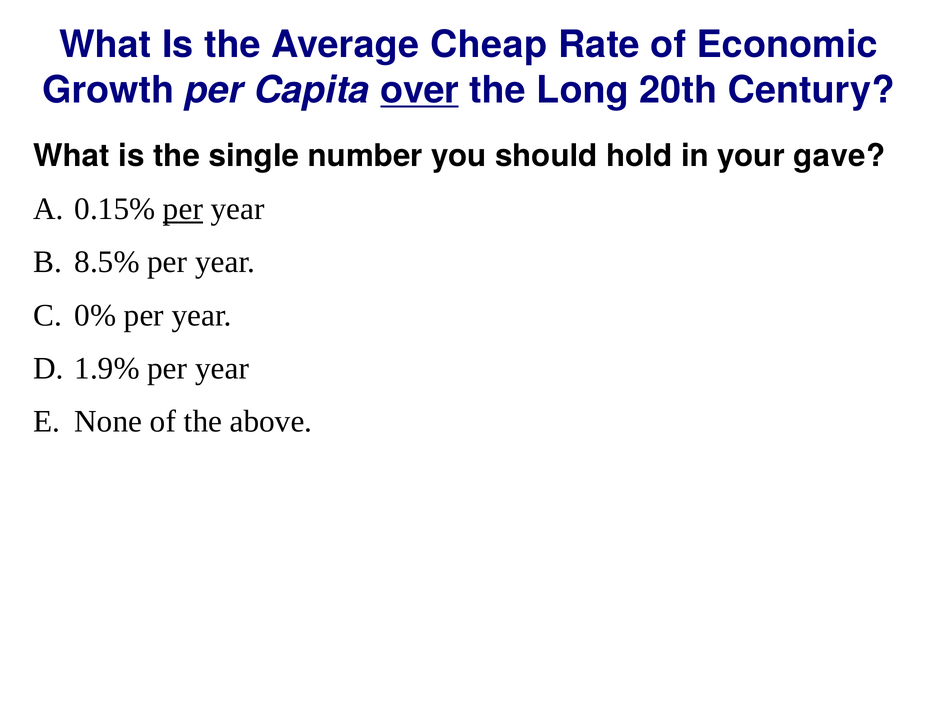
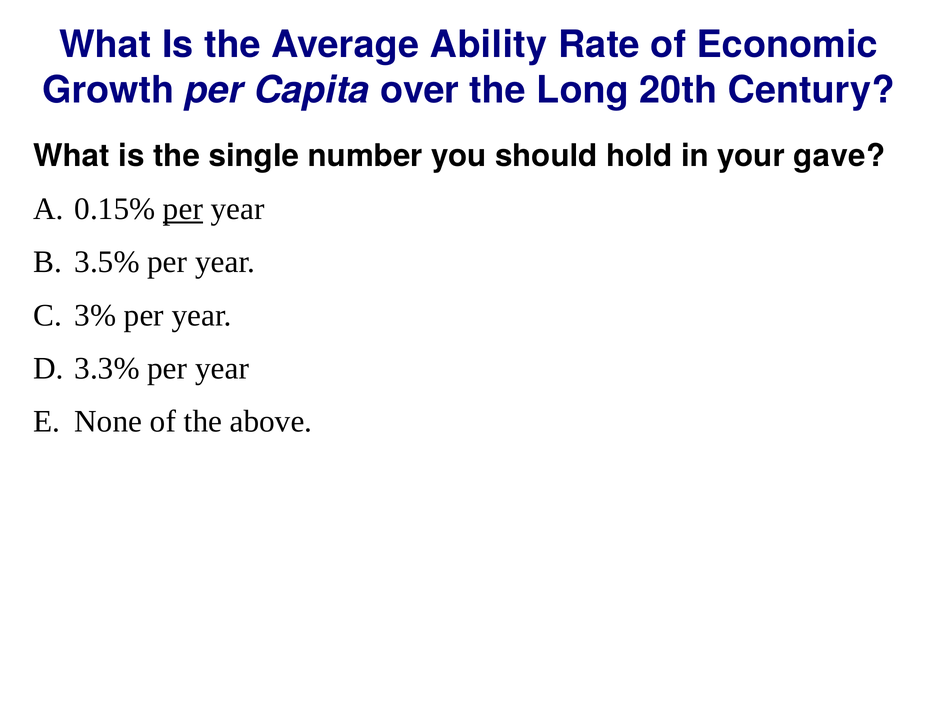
Cheap: Cheap -> Ability
over underline: present -> none
8.5%: 8.5% -> 3.5%
0%: 0% -> 3%
1.9%: 1.9% -> 3.3%
